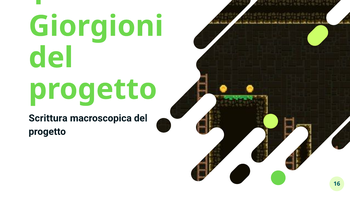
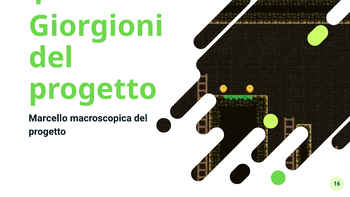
Scrittura: Scrittura -> Marcello
